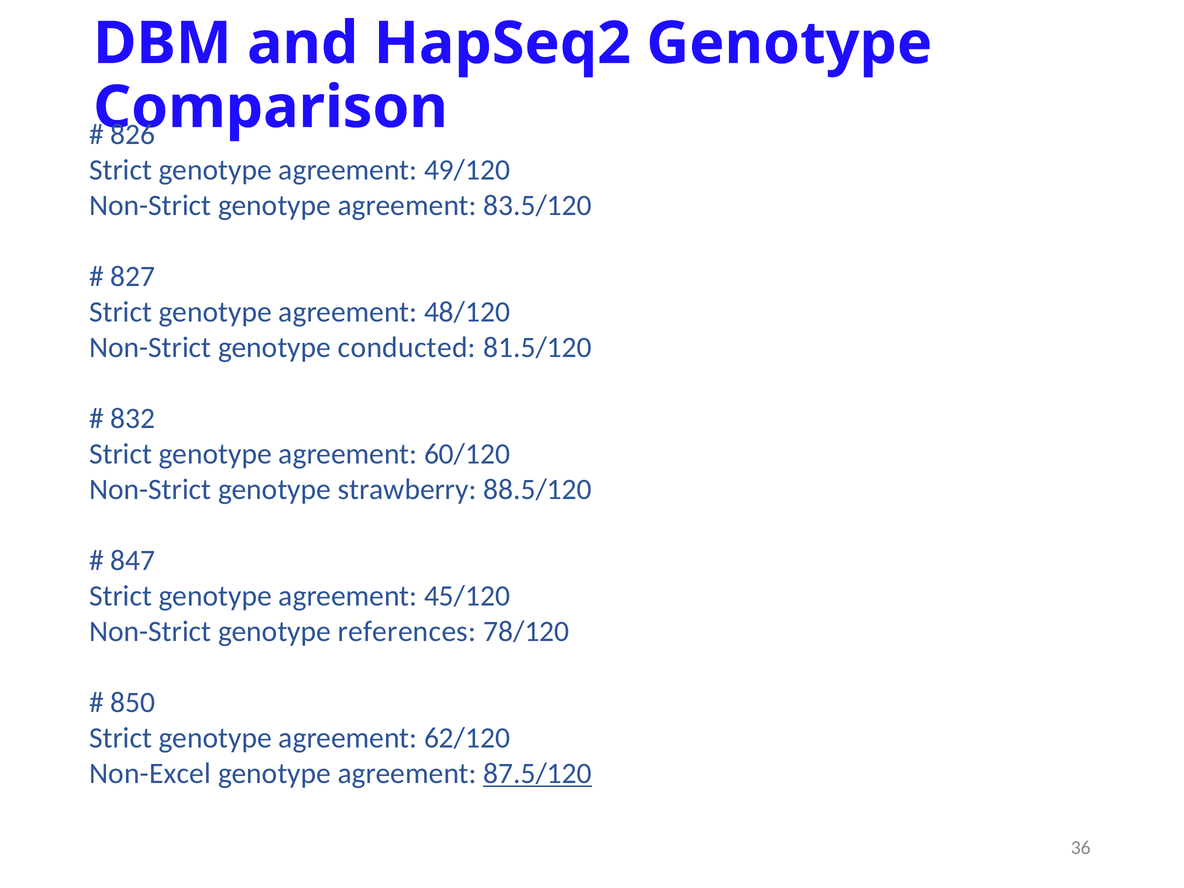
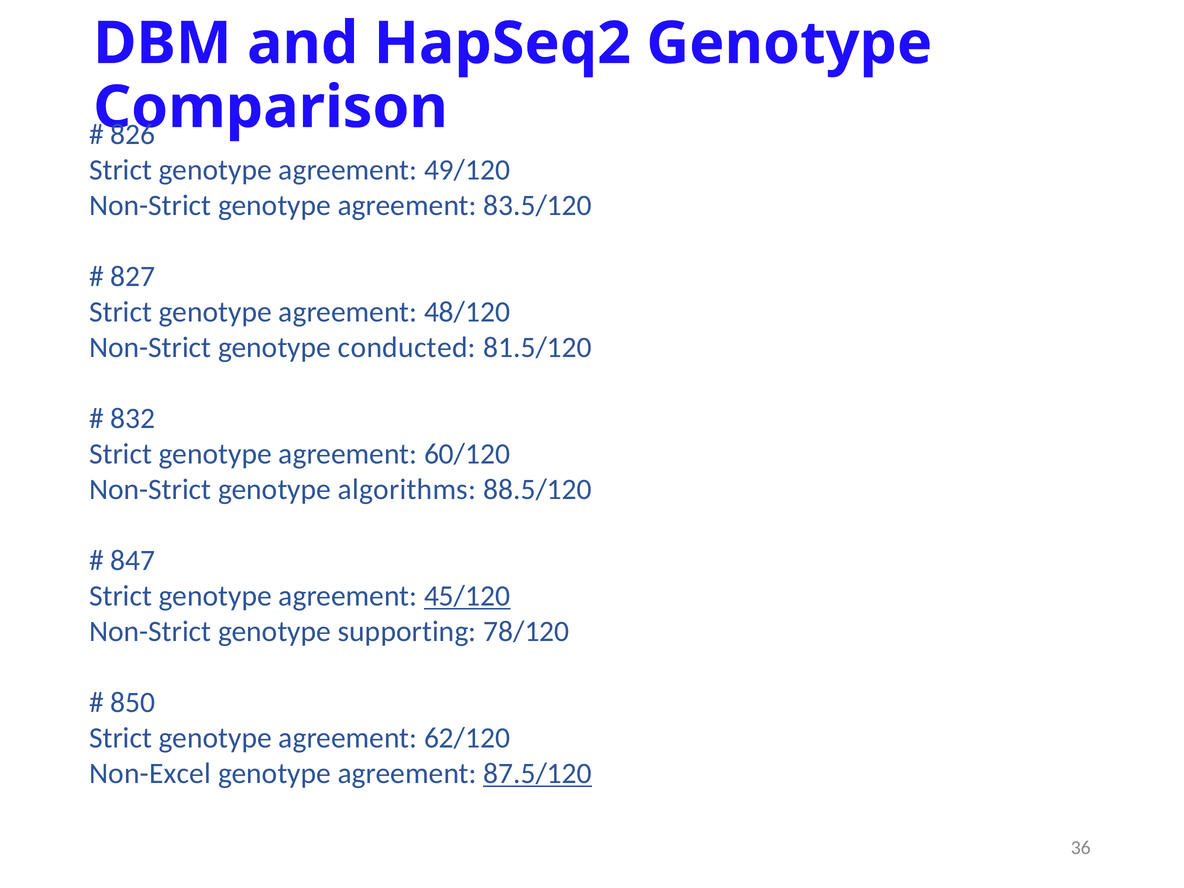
strawberry: strawberry -> algorithms
45/120 underline: none -> present
references: references -> supporting
